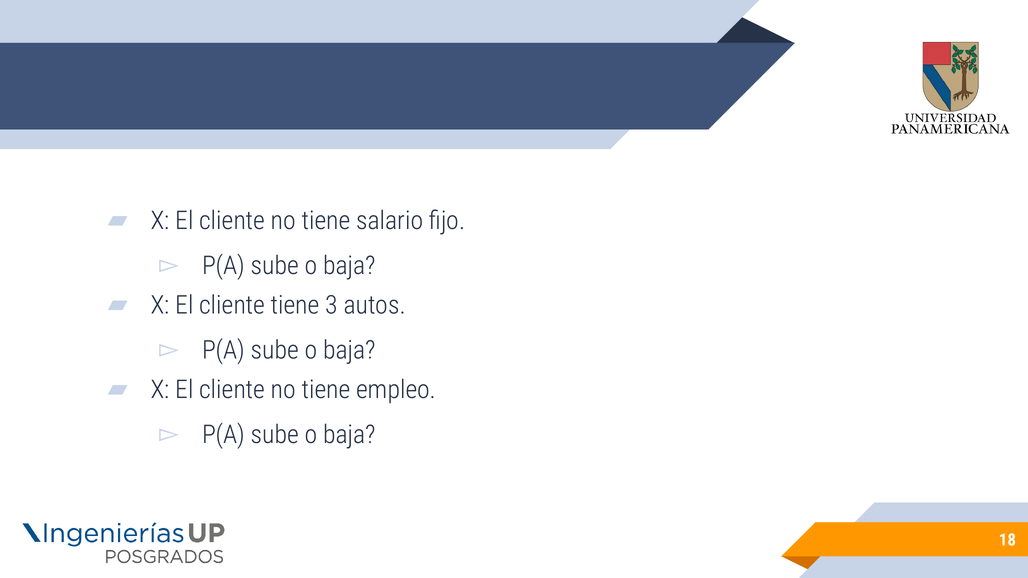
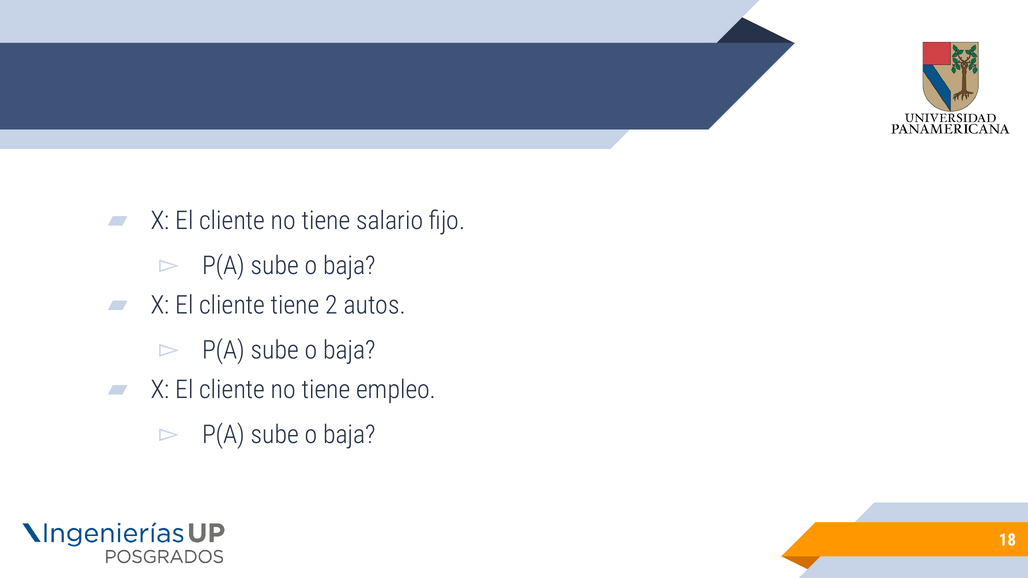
3: 3 -> 2
